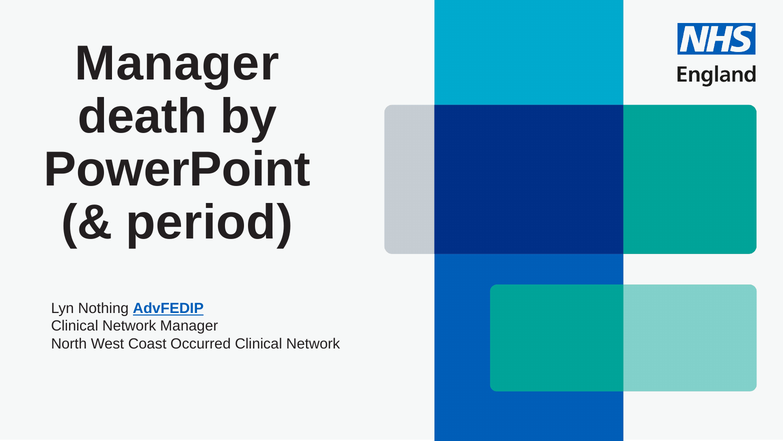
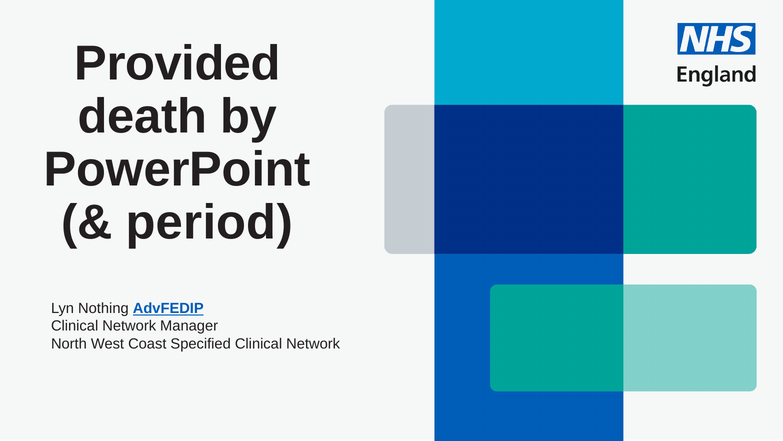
Manager at (177, 63): Manager -> Provided
Occurred: Occurred -> Specified
